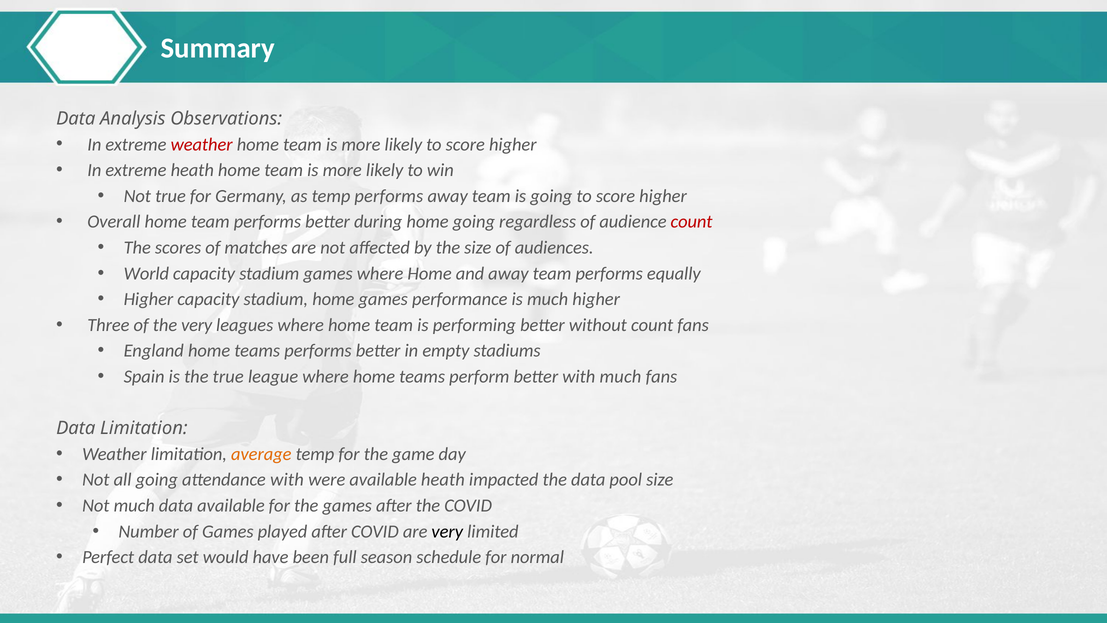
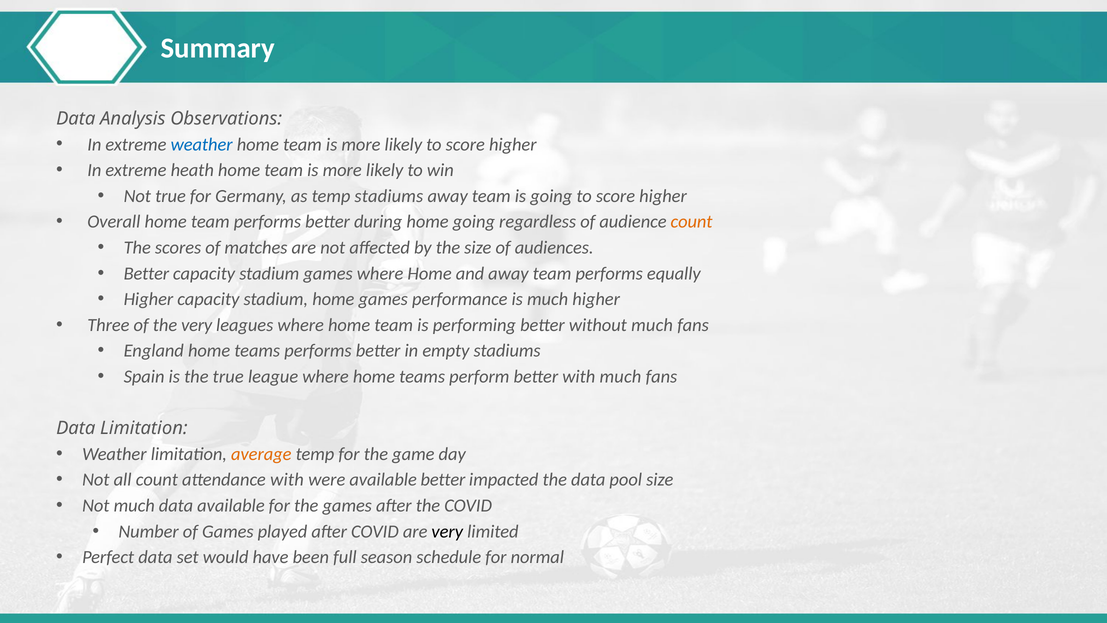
weather at (202, 144) colour: red -> blue
temp performs: performs -> stadiums
count at (692, 222) colour: red -> orange
World at (146, 273): World -> Better
without count: count -> much
all going: going -> count
available heath: heath -> better
